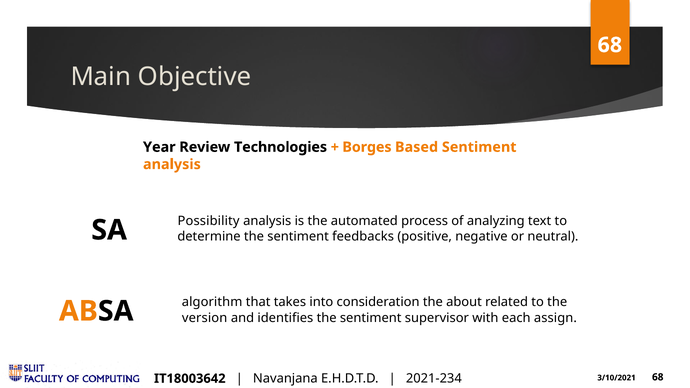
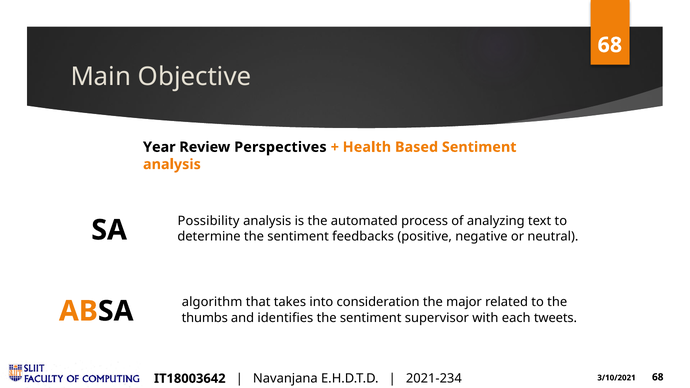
Technologies: Technologies -> Perspectives
Borges: Borges -> Health
about: about -> major
version: version -> thumbs
assign: assign -> tweets
